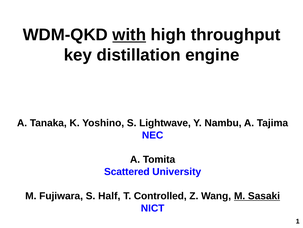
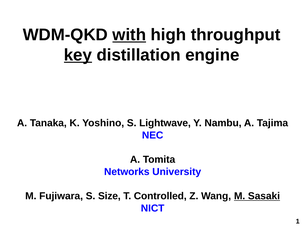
key underline: none -> present
Scattered: Scattered -> Networks
Half: Half -> Size
